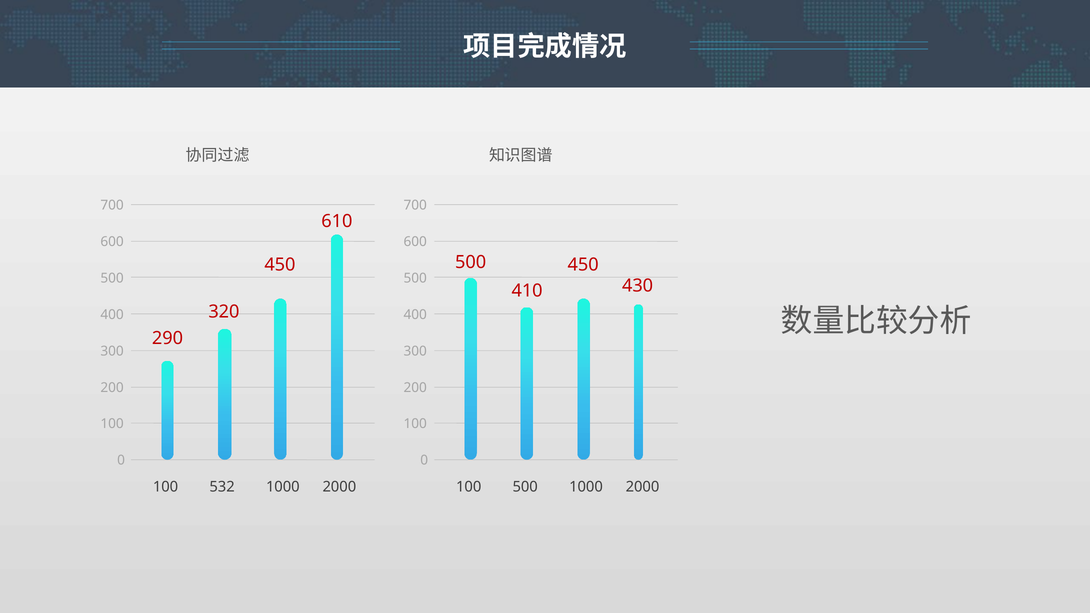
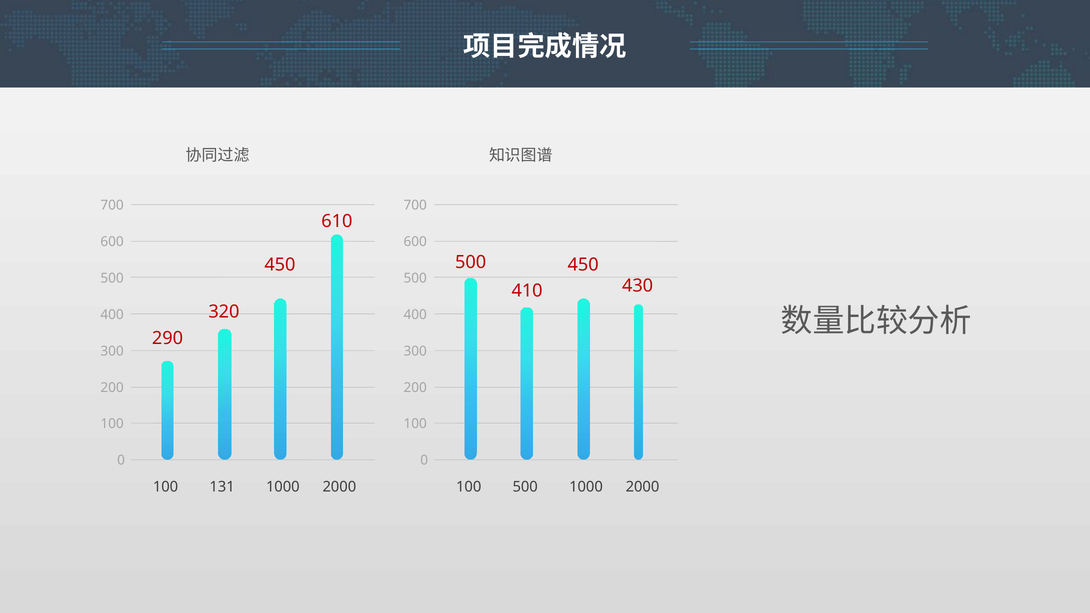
532: 532 -> 131
